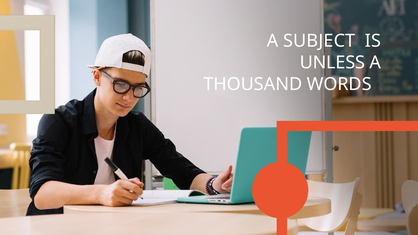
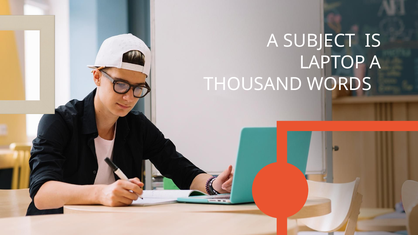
UNLESS: UNLESS -> LAPTOP
